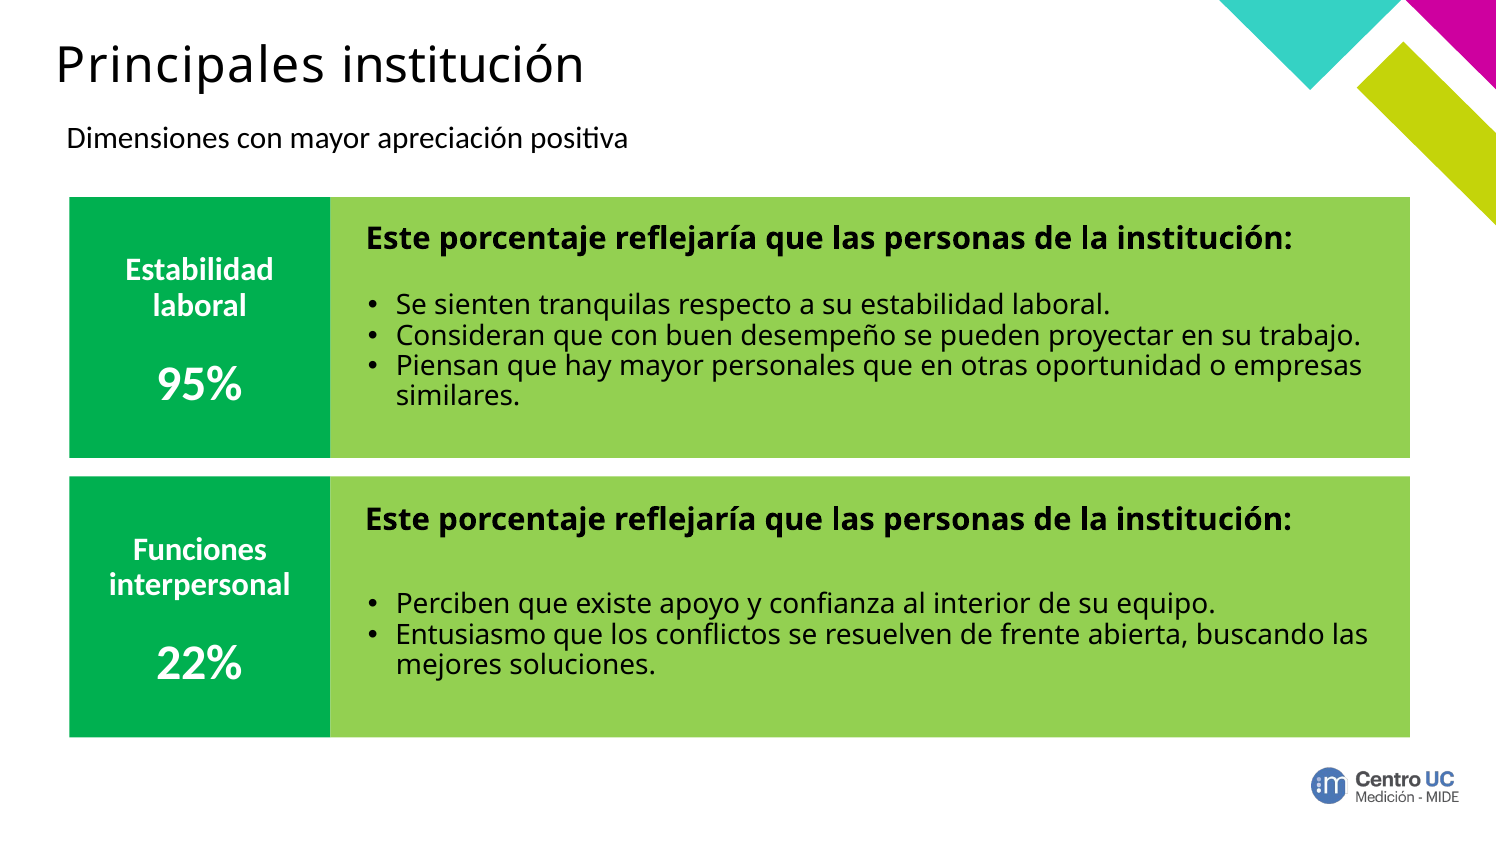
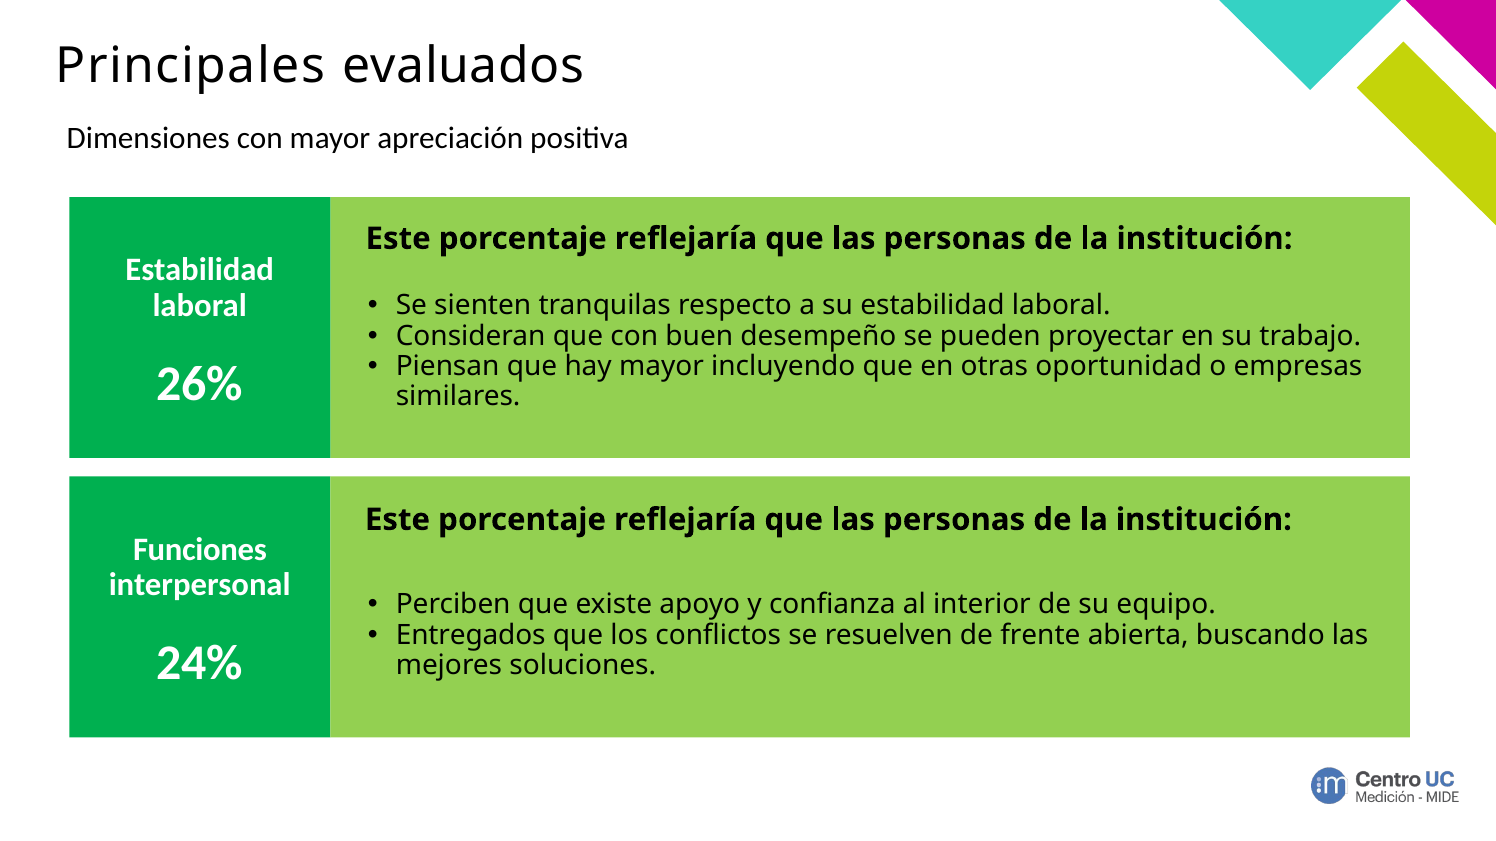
Principales institución: institución -> evaluados
personales: personales -> incluyendo
95%: 95% -> 26%
Entusiasmo: Entusiasmo -> Entregados
22%: 22% -> 24%
